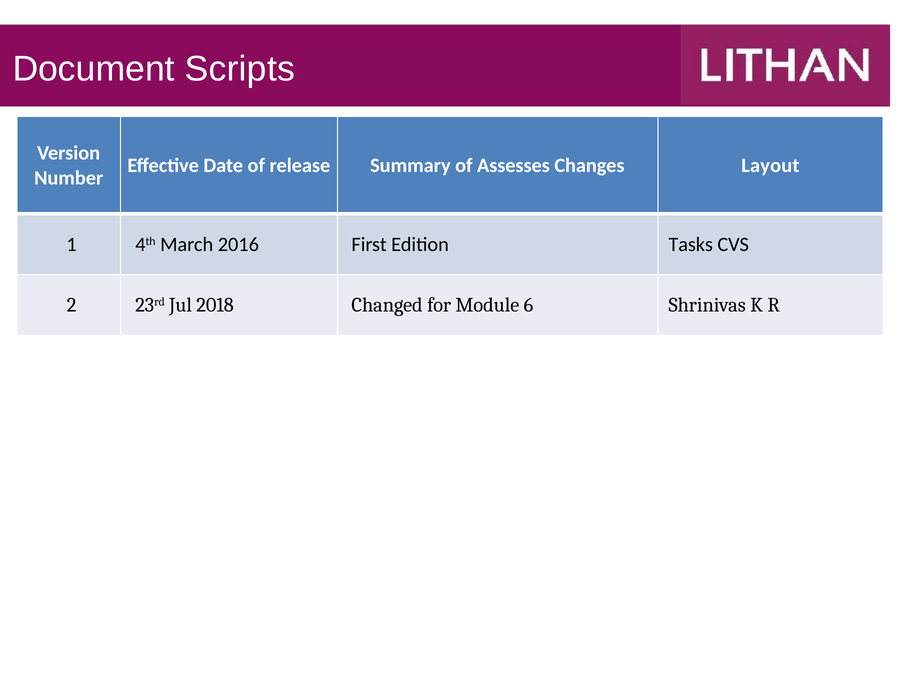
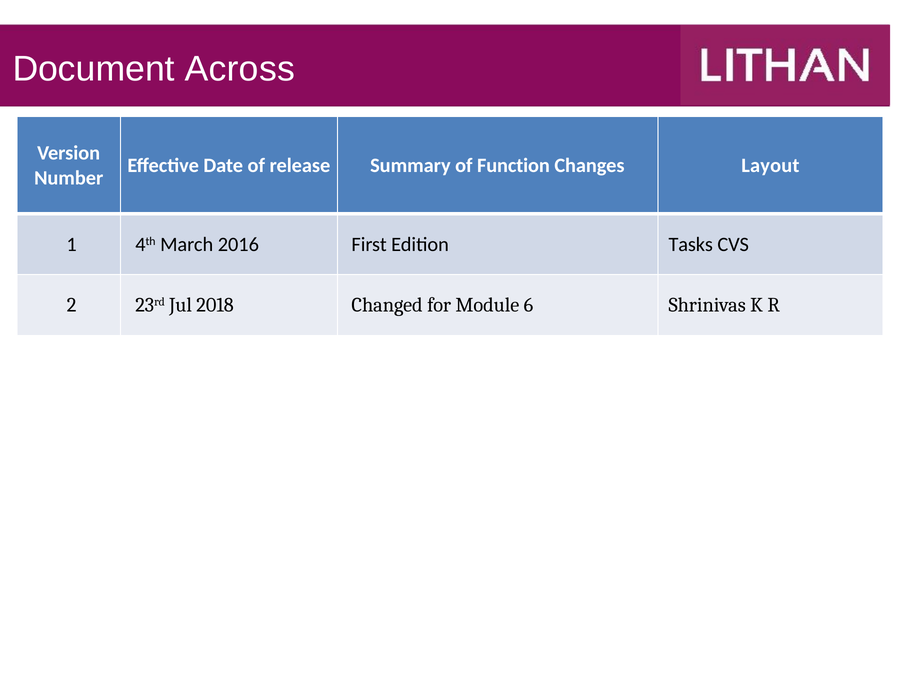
Scripts: Scripts -> Across
Assesses: Assesses -> Function
